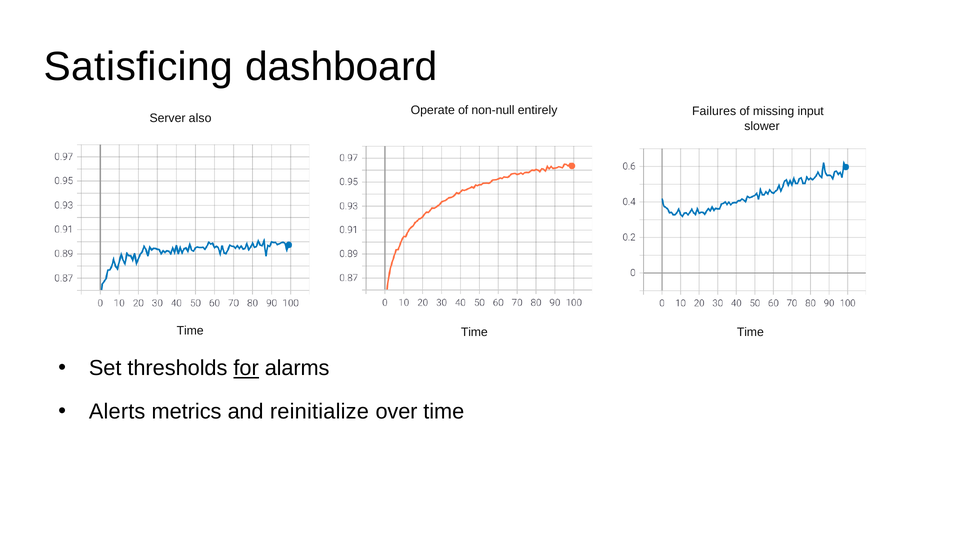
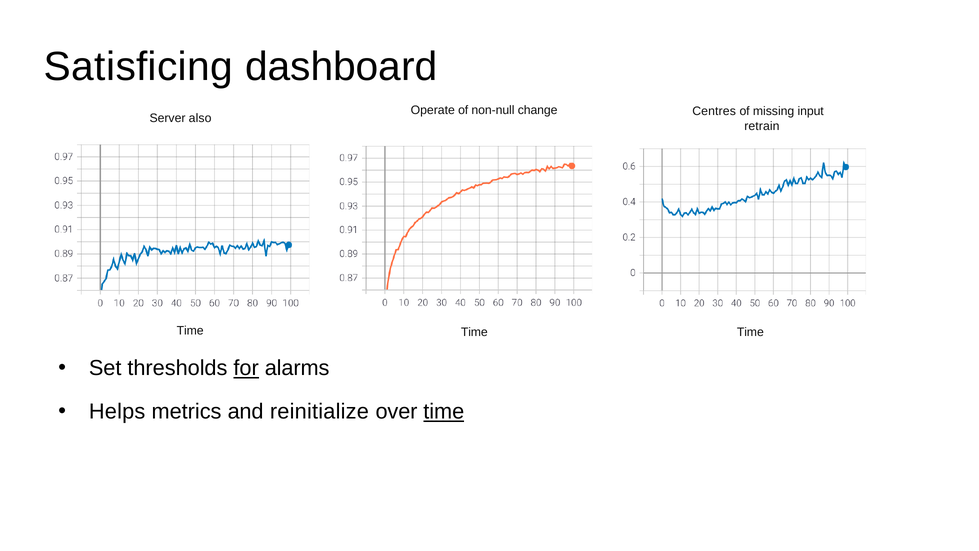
entirely: entirely -> change
Failures: Failures -> Centres
slower: slower -> retrain
Alerts: Alerts -> Helps
time at (444, 412) underline: none -> present
